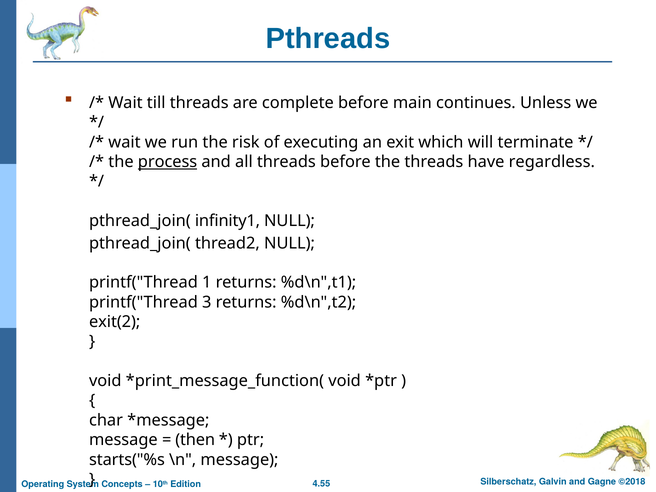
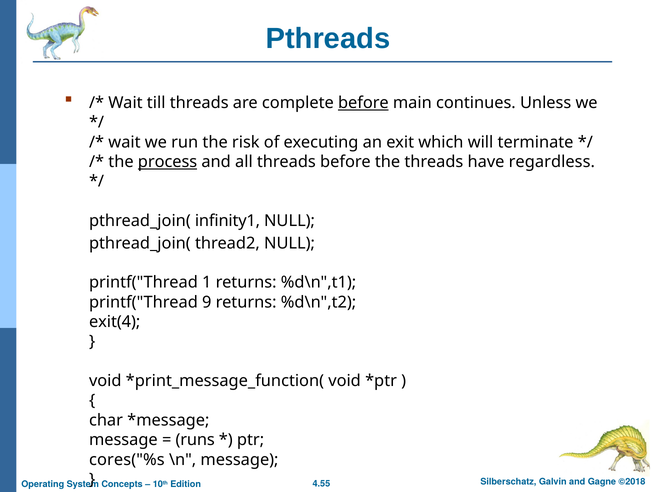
before at (363, 103) underline: none -> present
3: 3 -> 9
exit(2: exit(2 -> exit(4
then: then -> runs
starts("%s: starts("%s -> cores("%s
